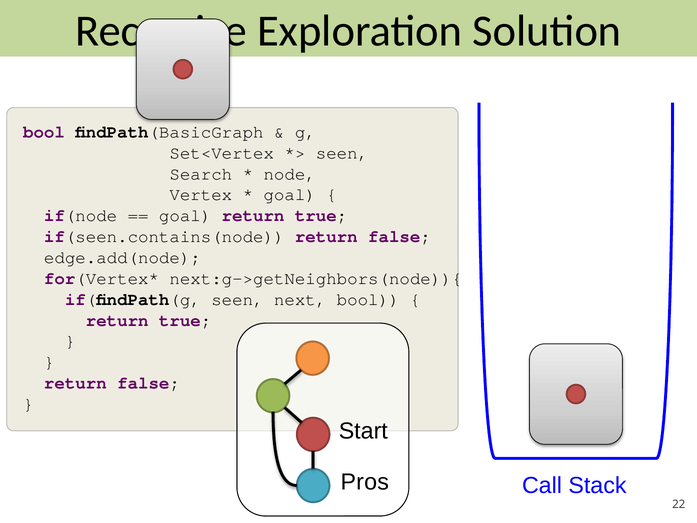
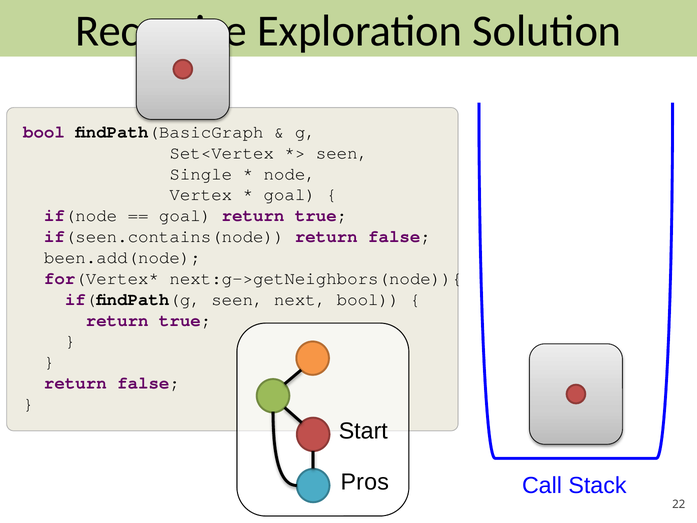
Search: Search -> Single
edge.add(node: edge.add(node -> been.add(node
